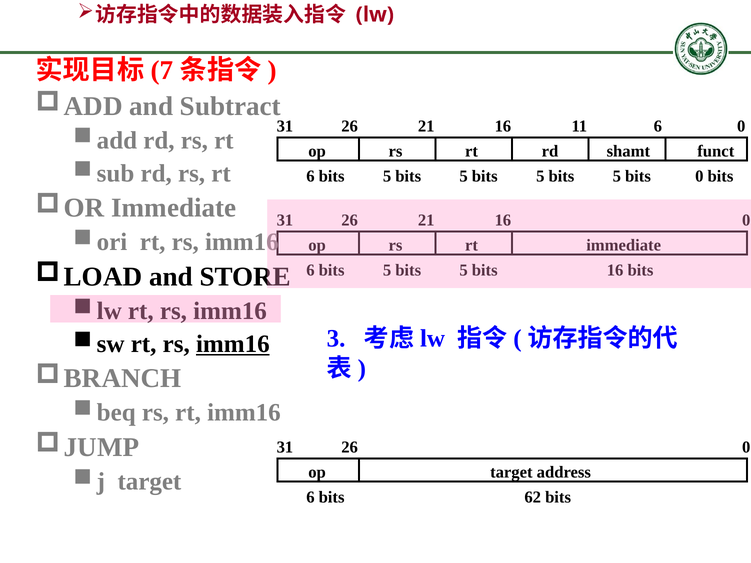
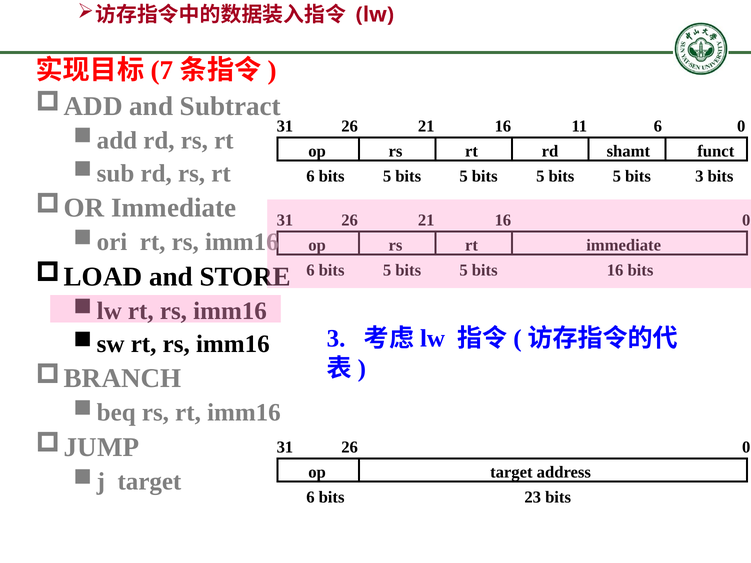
bits 0: 0 -> 3
imm16 at (233, 344) underline: present -> none
62: 62 -> 23
